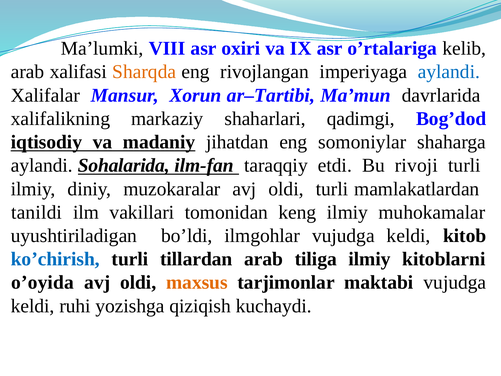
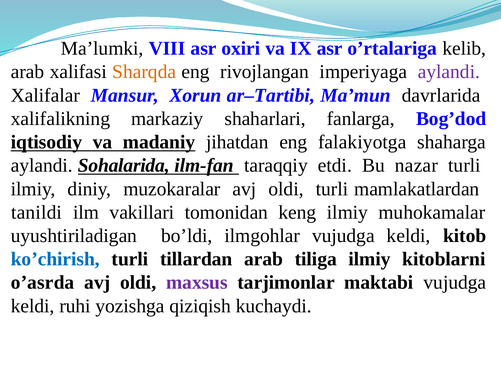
aylandi at (449, 72) colour: blue -> purple
qadimgi: qadimgi -> fanlarga
somoniylar: somoniylar -> falakiyotga
rivoji: rivoji -> nazar
o’oyida: o’oyida -> o’asrda
maxsus colour: orange -> purple
